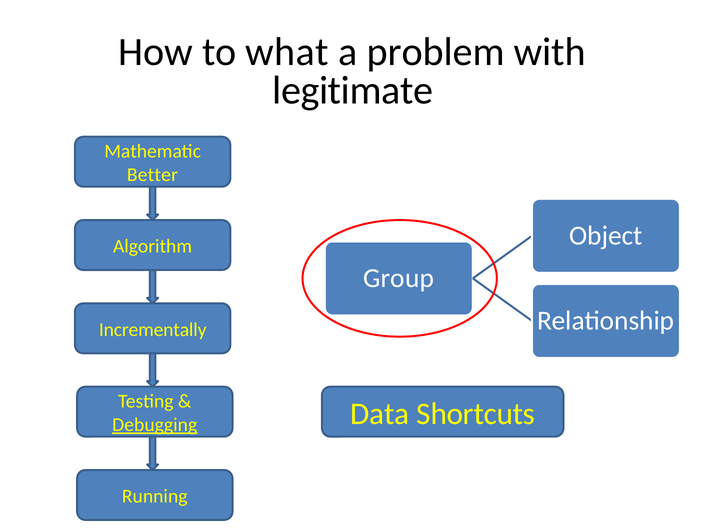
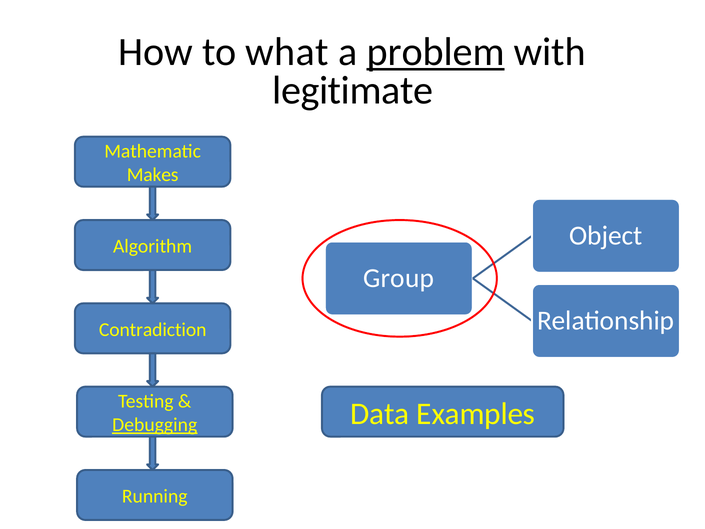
problem underline: none -> present
Better: Better -> Makes
Incrementally: Incrementally -> Contradiction
Shortcuts: Shortcuts -> Examples
